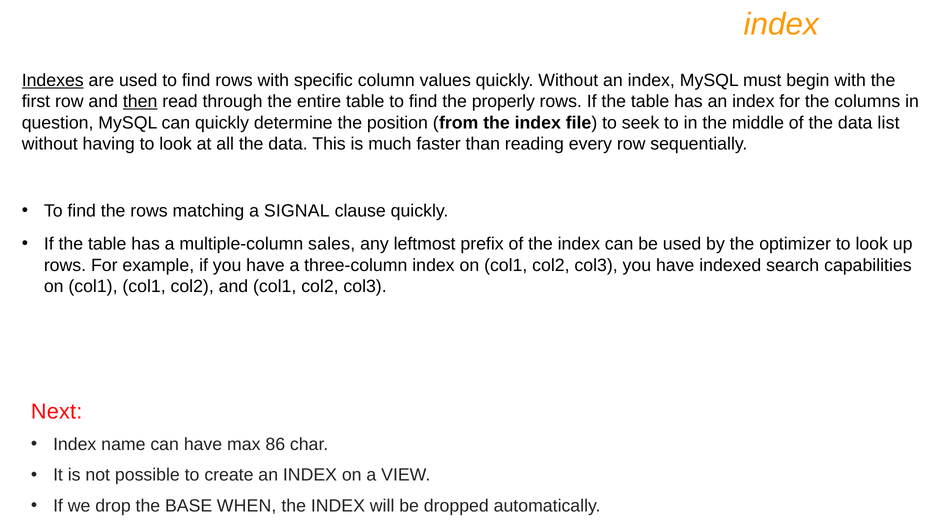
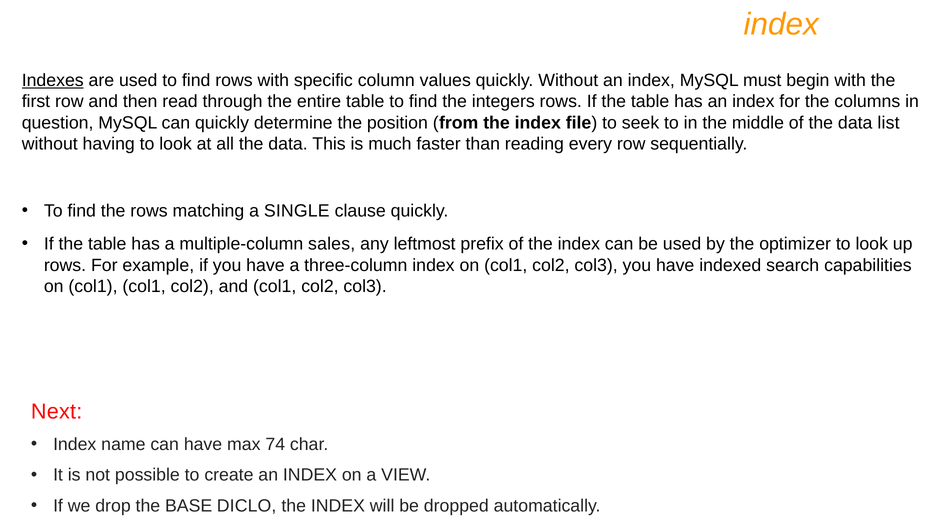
then underline: present -> none
properly: properly -> integers
SIGNAL: SIGNAL -> SINGLE
86: 86 -> 74
WHEN: WHEN -> DICLO
